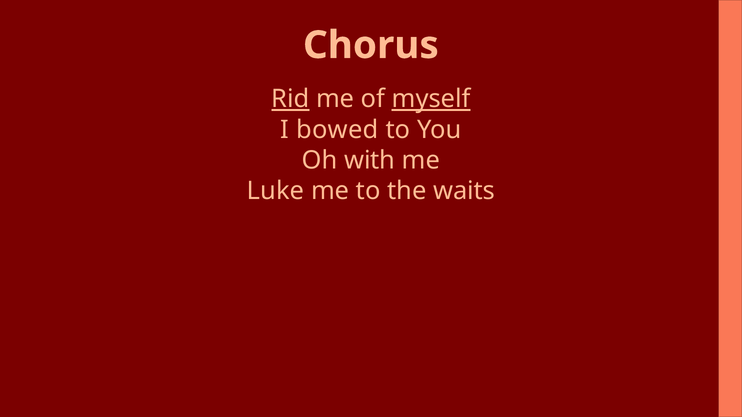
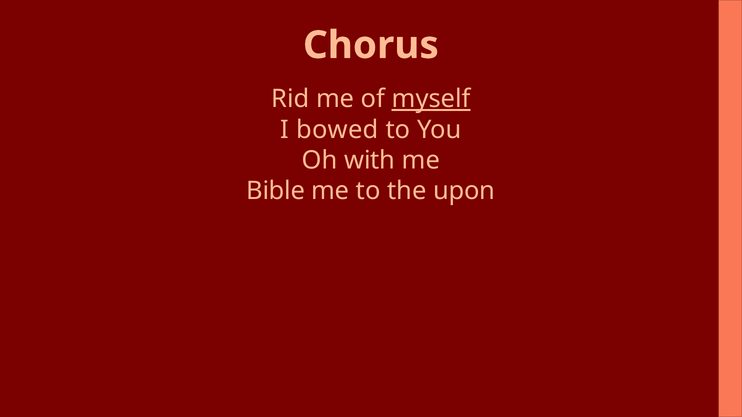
Rid underline: present -> none
Luke: Luke -> Bible
waits: waits -> upon
